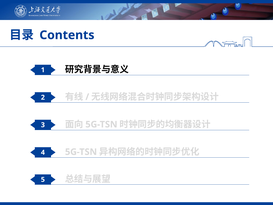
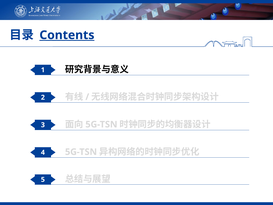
Contents underline: none -> present
